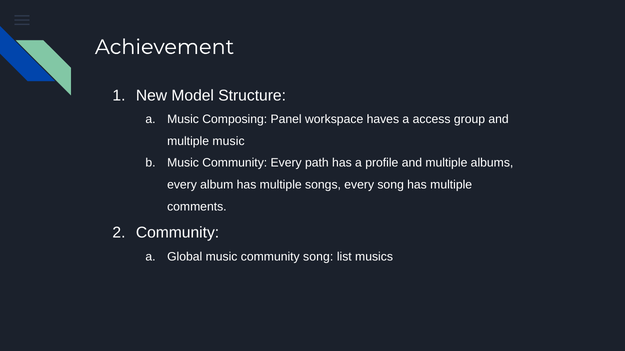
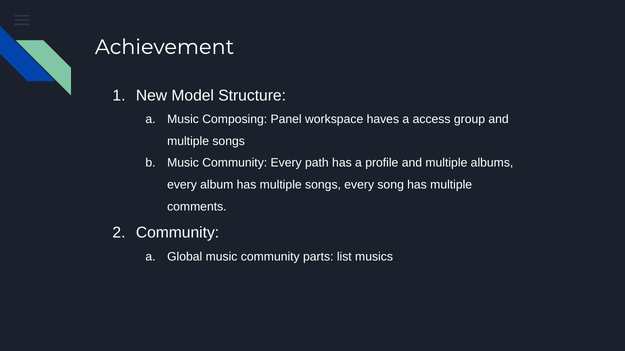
music at (229, 141): music -> songs
community song: song -> parts
